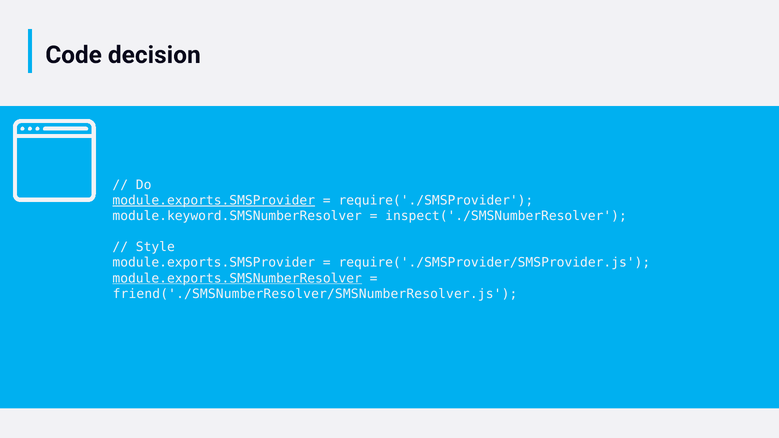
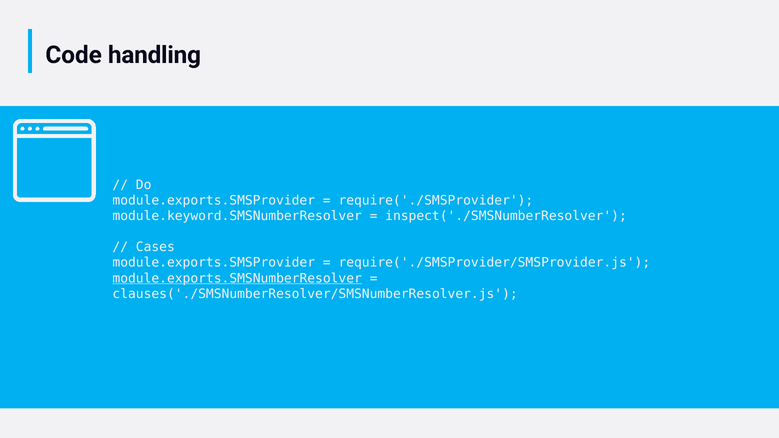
decision: decision -> handling
module.exports.SMSProvider at (214, 201) underline: present -> none
Style: Style -> Cases
friend('./SMSNumberResolver/SMSNumberResolver.js: friend('./SMSNumberResolver/SMSNumberResolver.js -> clauses('./SMSNumberResolver/SMSNumberResolver.js
